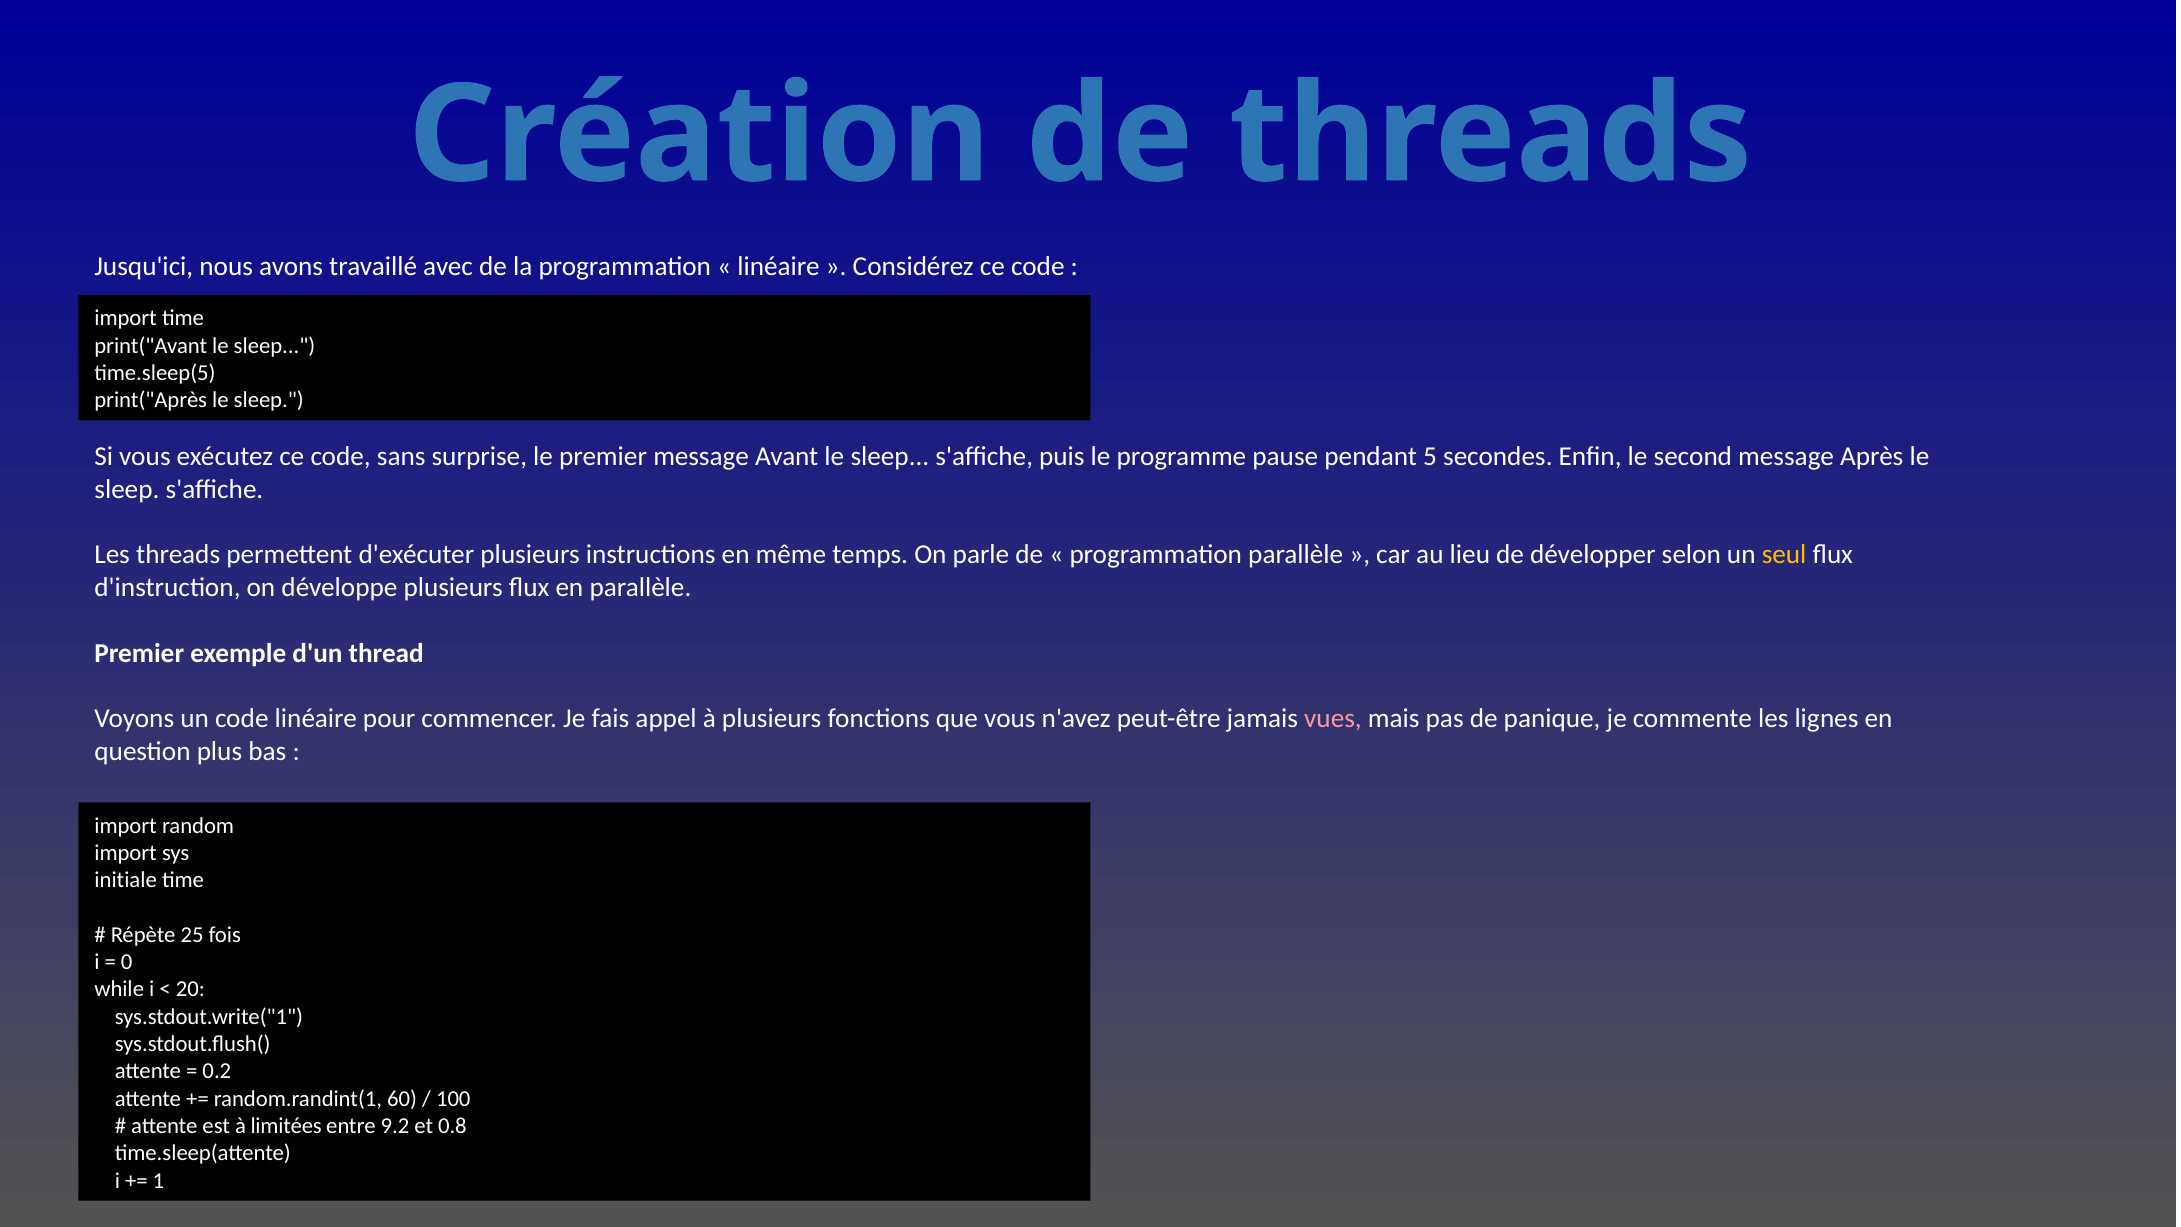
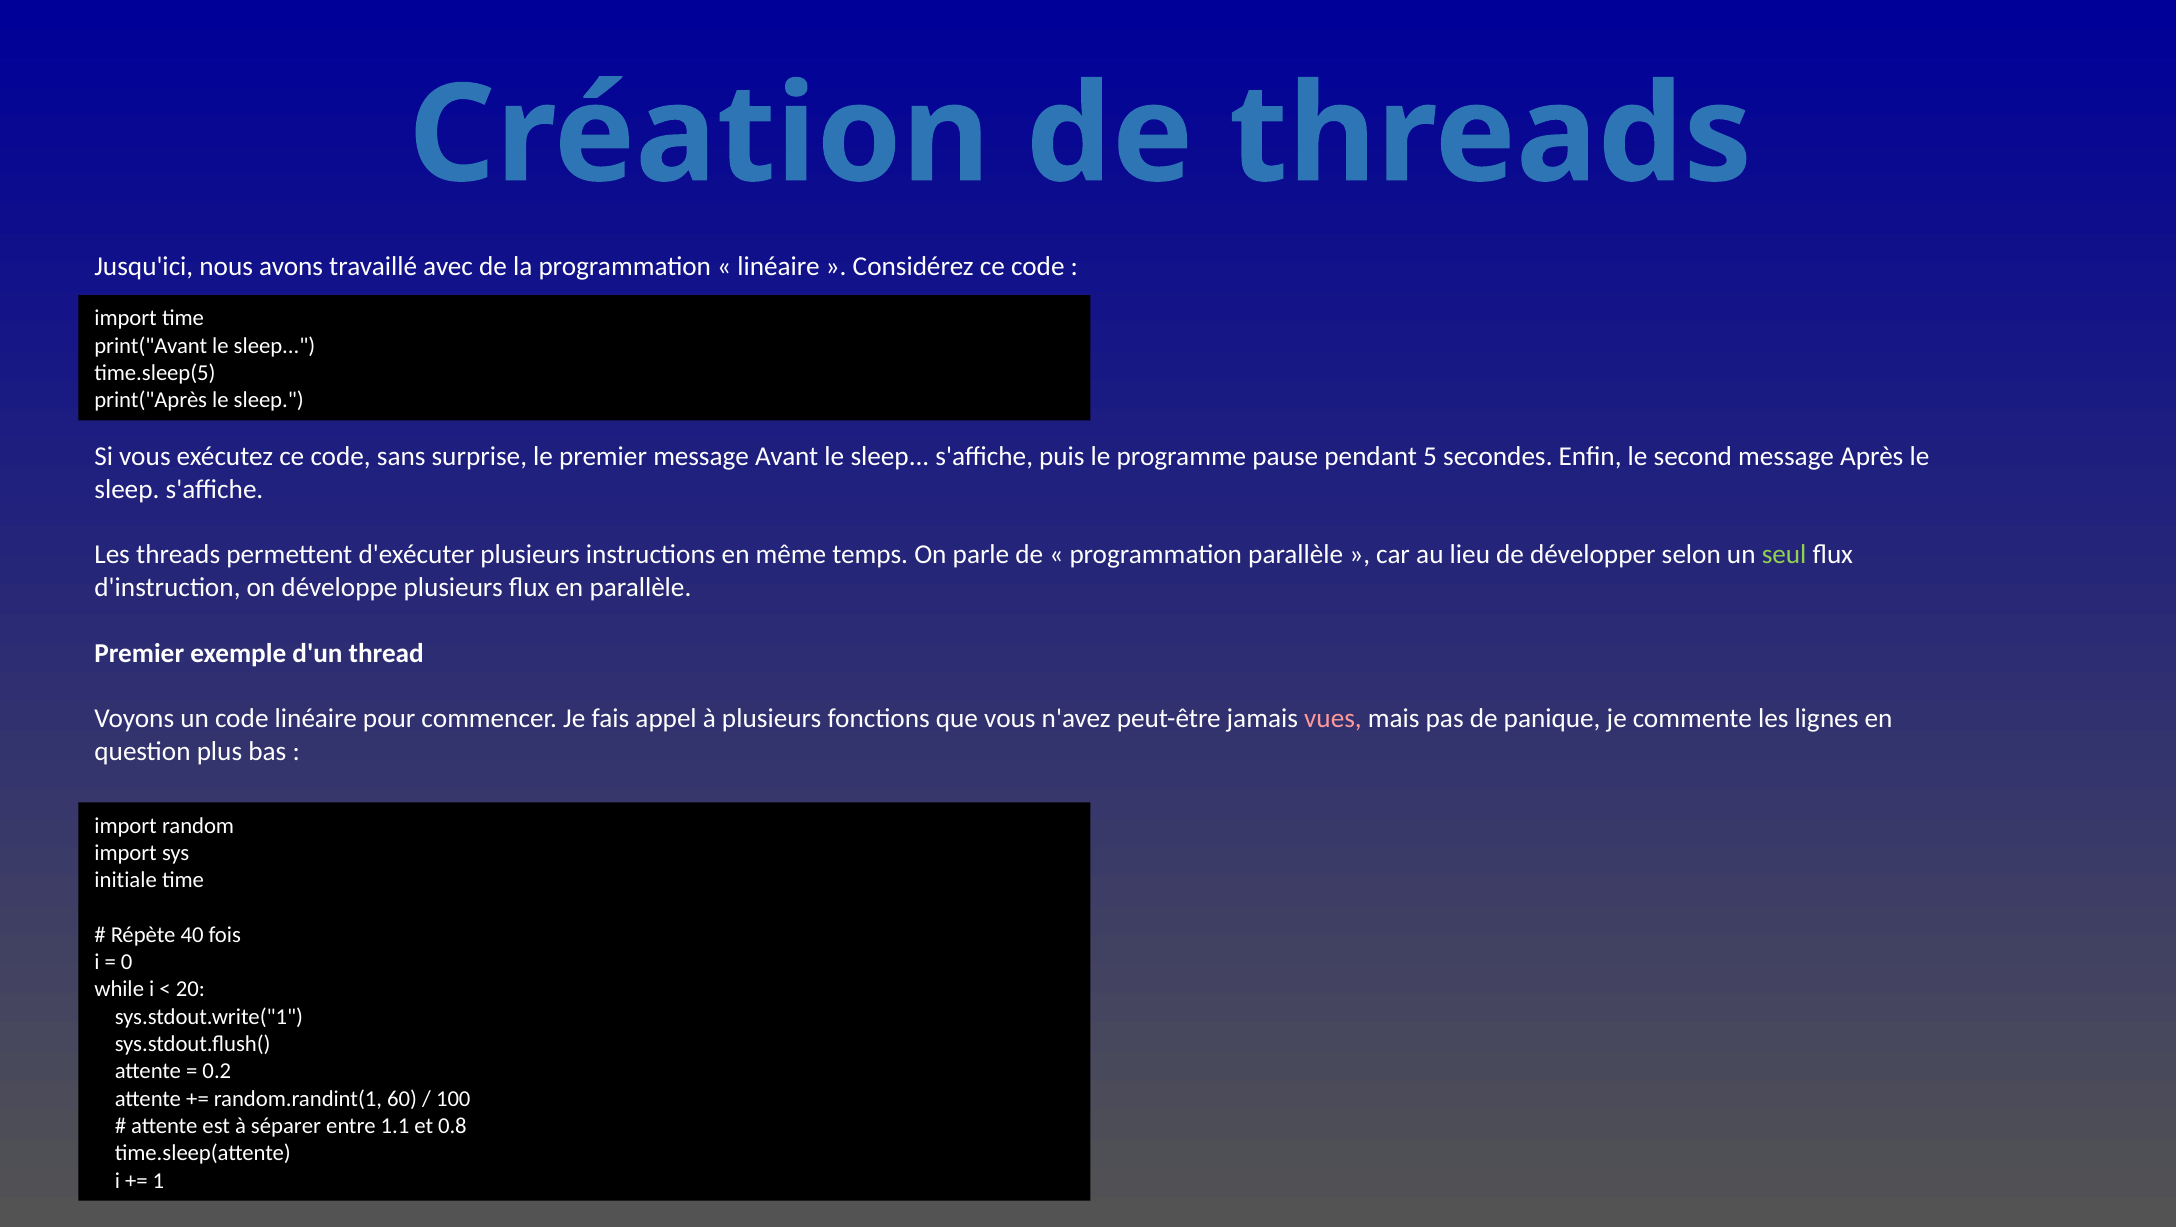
seul colour: yellow -> light green
25: 25 -> 40
limitées: limitées -> séparer
9.2: 9.2 -> 1.1
